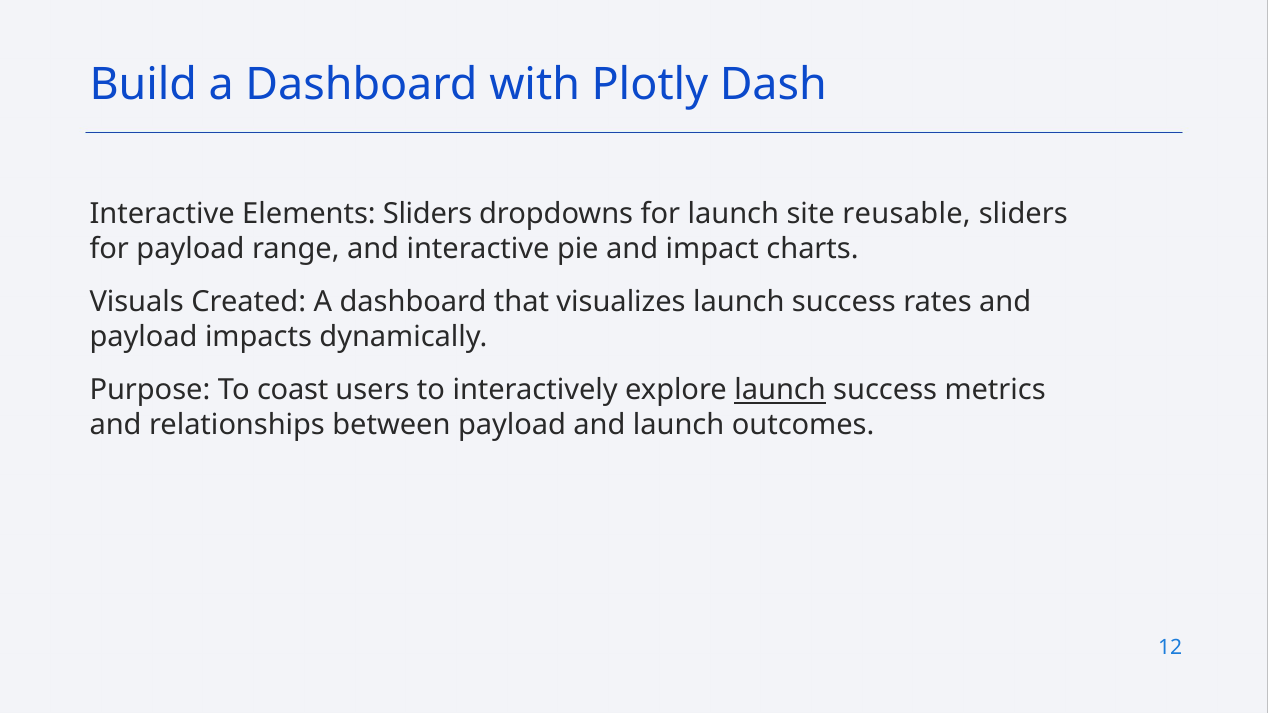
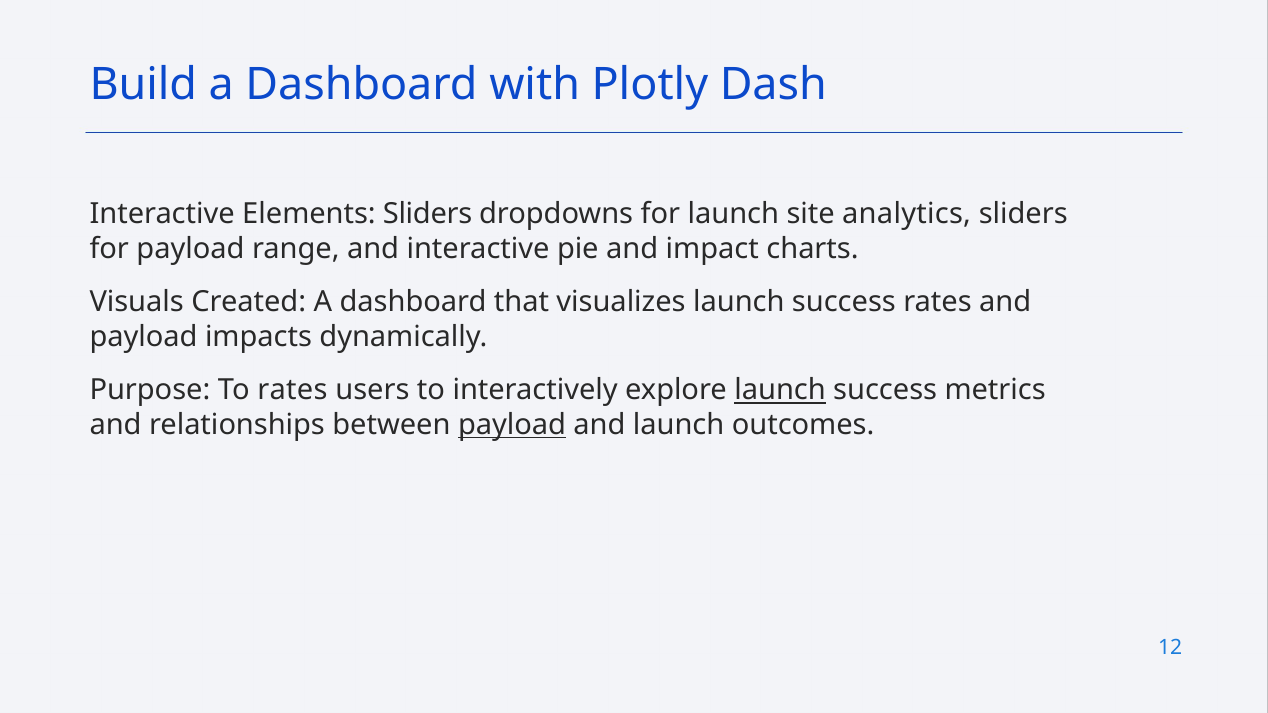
reusable: reusable -> analytics
To coast: coast -> rates
payload at (512, 425) underline: none -> present
